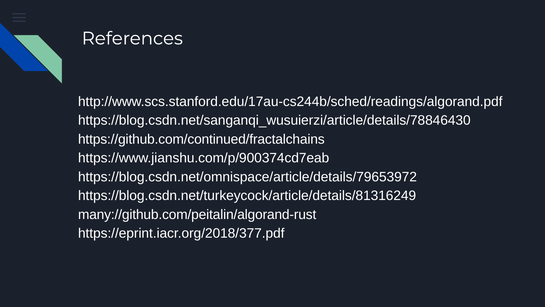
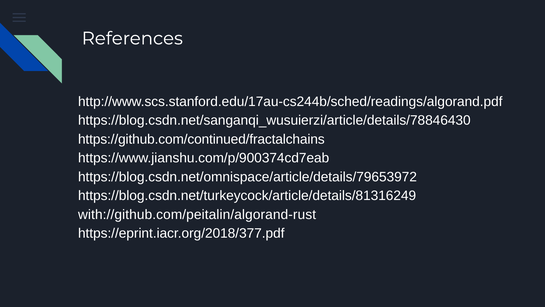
many://github.com/peitalin/algorand-rust: many://github.com/peitalin/algorand-rust -> with://github.com/peitalin/algorand-rust
